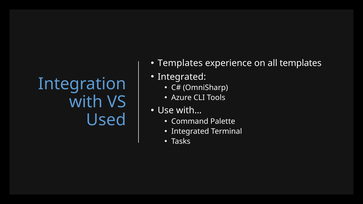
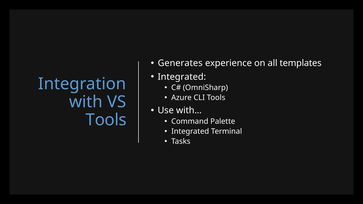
Templates at (180, 63): Templates -> Generates
Used at (106, 120): Used -> Tools
